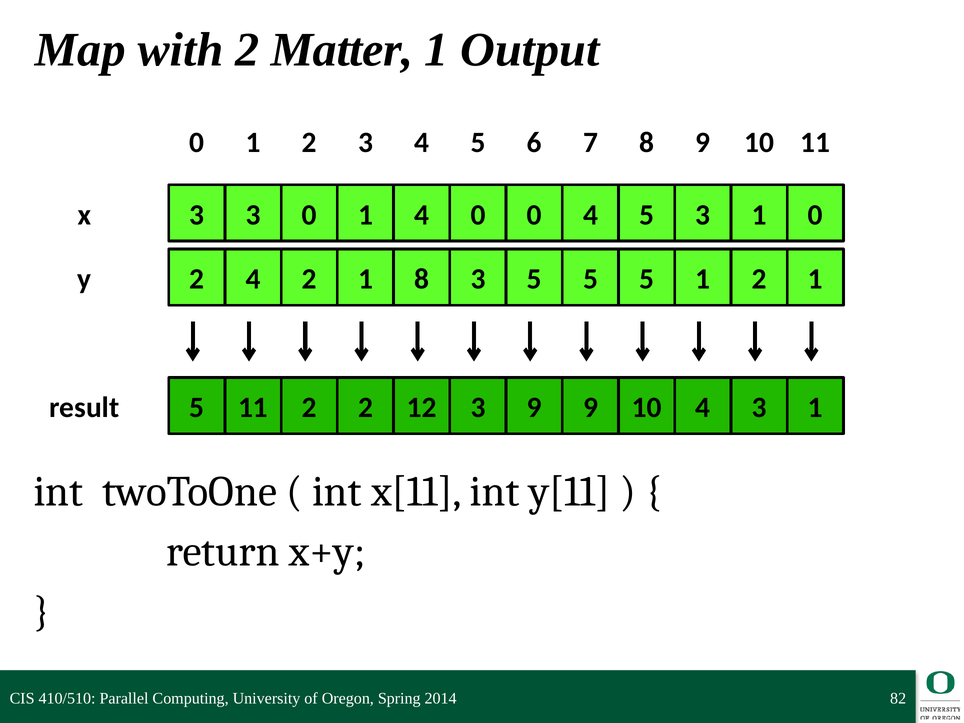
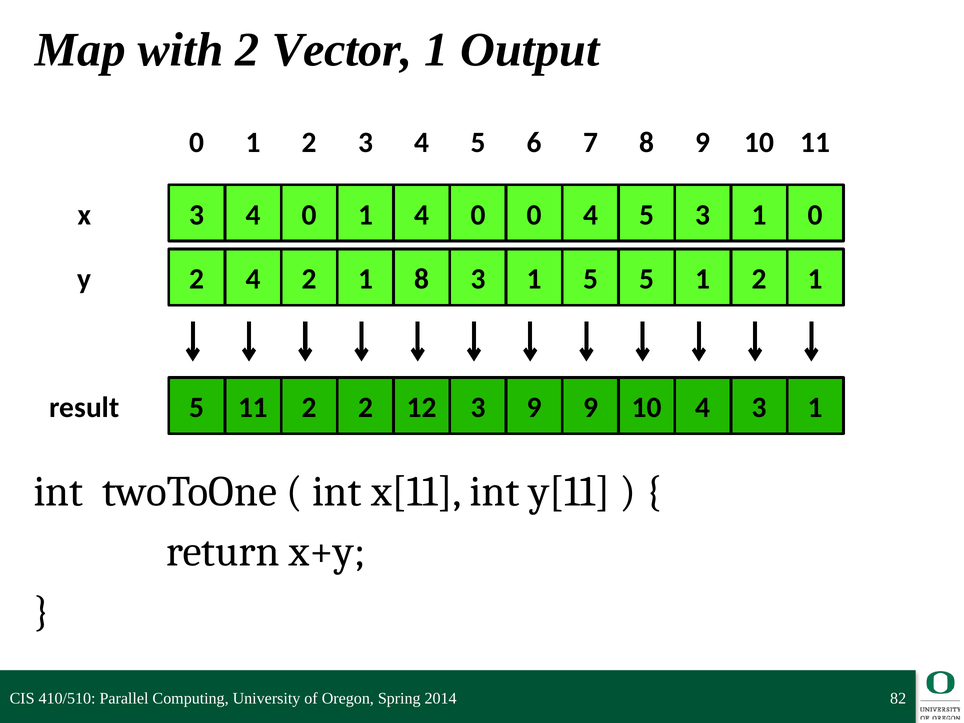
Matter: Matter -> Vector
x 3 3: 3 -> 4
8 3 5: 5 -> 1
